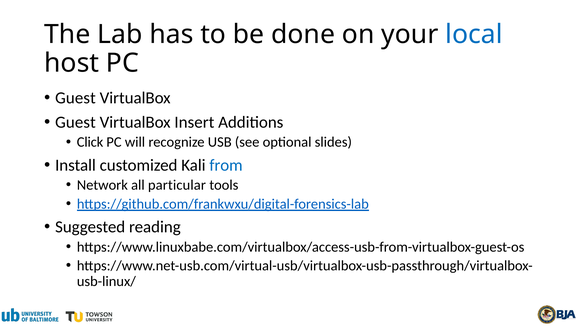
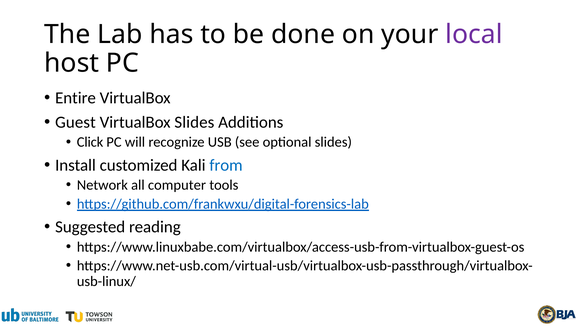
local colour: blue -> purple
Guest at (75, 98): Guest -> Entire
VirtualBox Insert: Insert -> Slides
particular: particular -> computer
